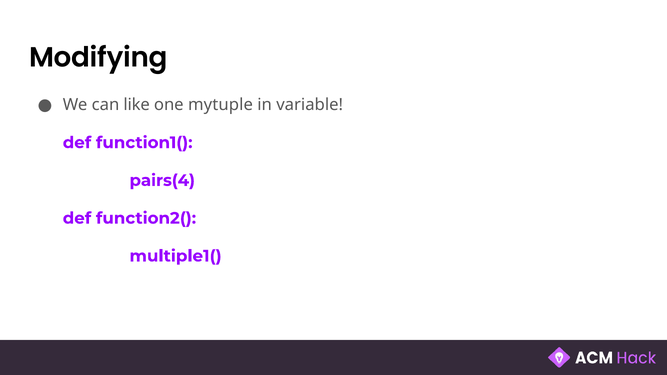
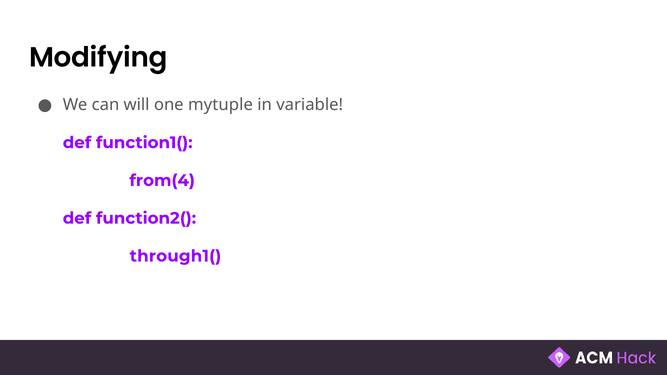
like: like -> will
pairs(4: pairs(4 -> from(4
multiple1(: multiple1( -> through1(
